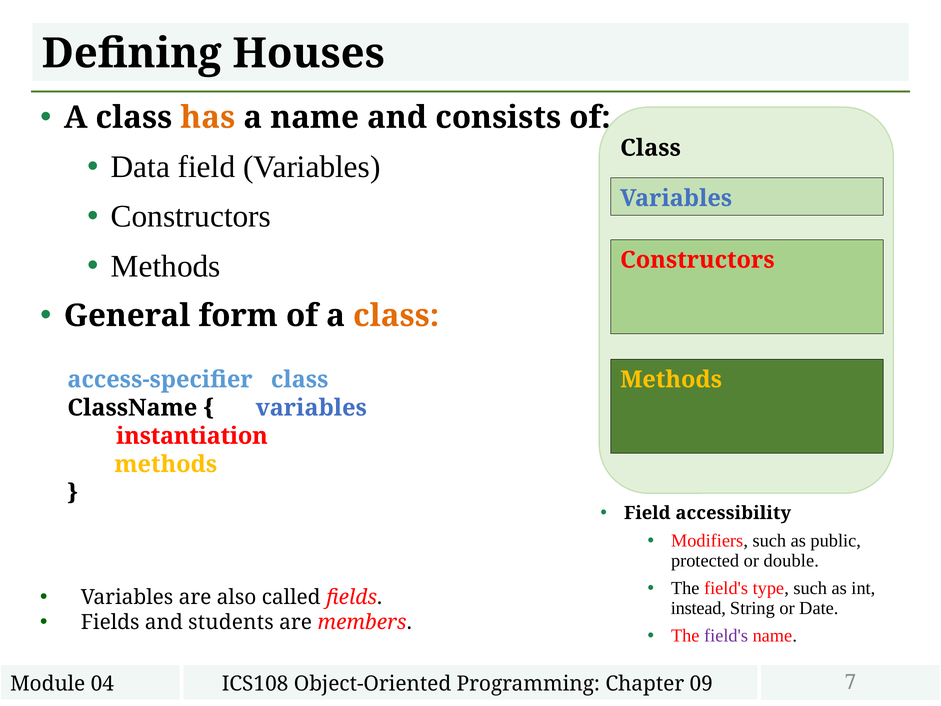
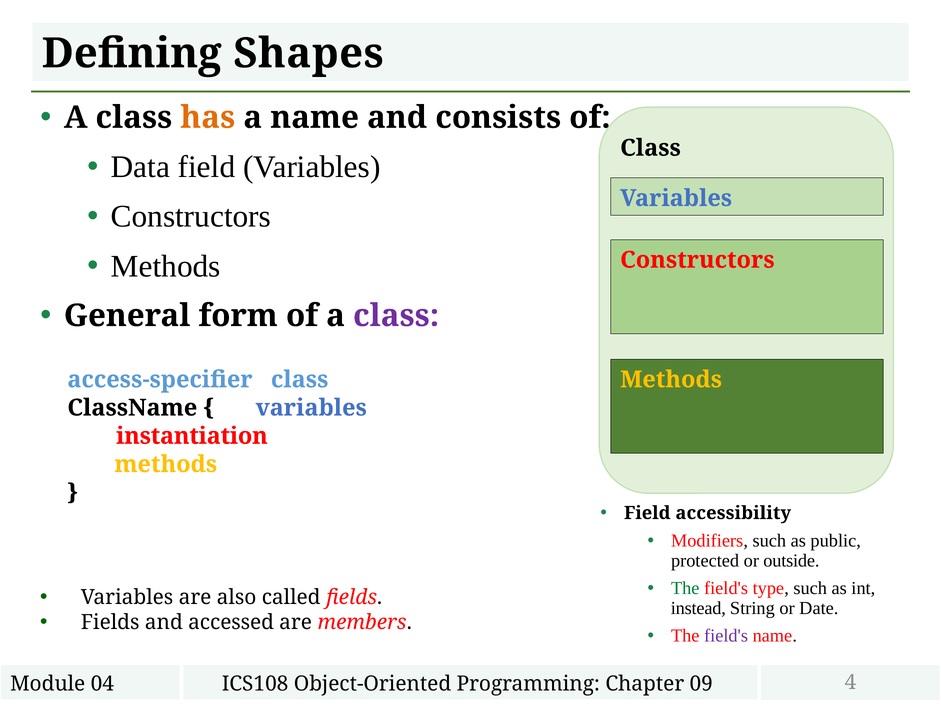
Houses: Houses -> Shapes
class at (396, 316) colour: orange -> purple
double: double -> outside
The at (685, 588) colour: black -> green
students: students -> accessed
7: 7 -> 4
